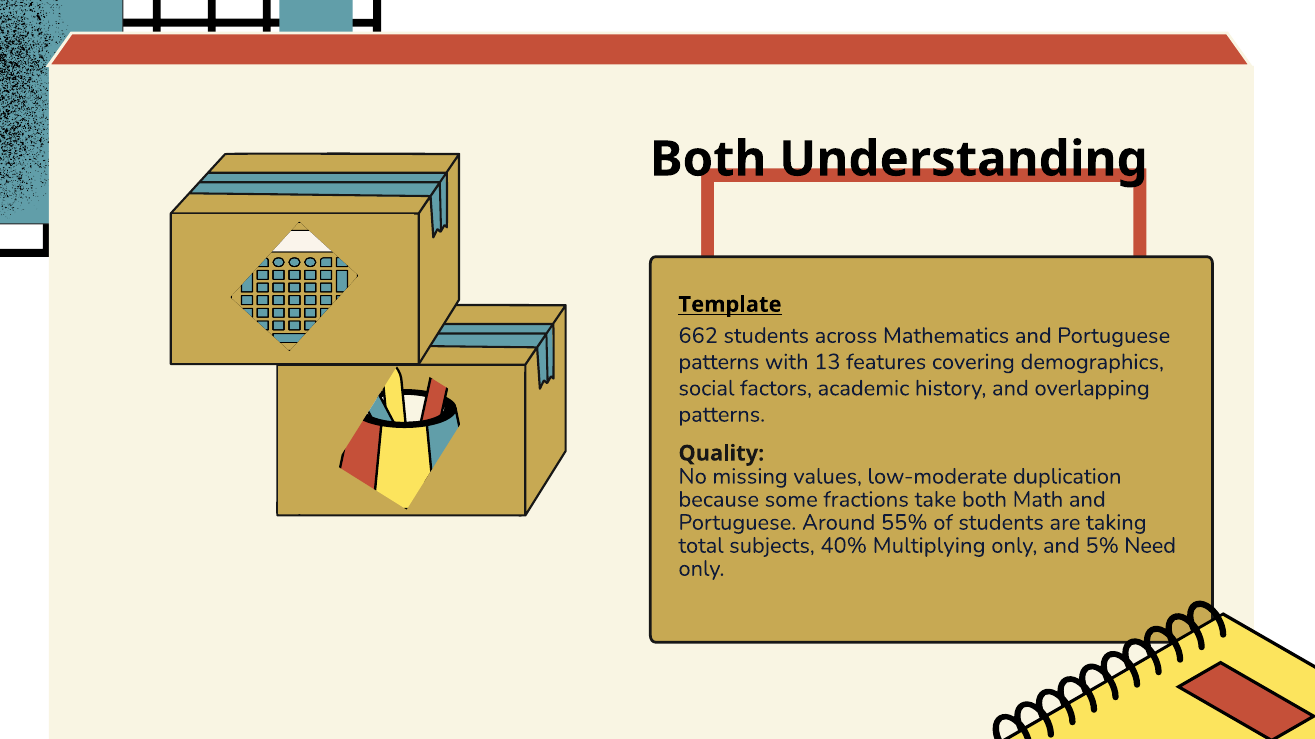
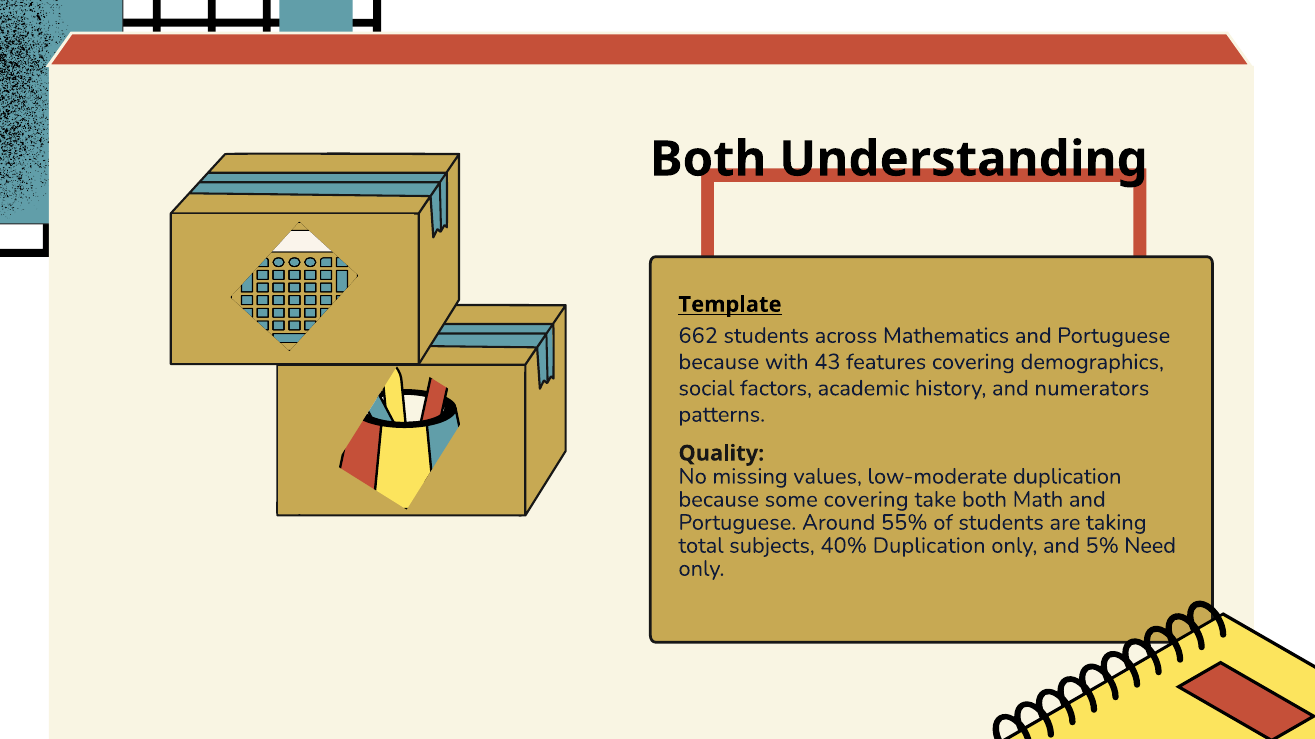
patterns at (719, 362): patterns -> because
13: 13 -> 43
overlapping: overlapping -> numerators
some fractions: fractions -> covering
40% Multiplying: Multiplying -> Duplication
